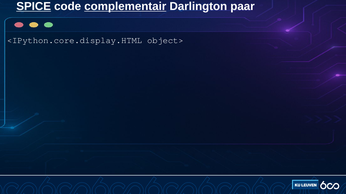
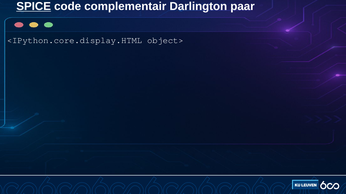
complementair underline: present -> none
